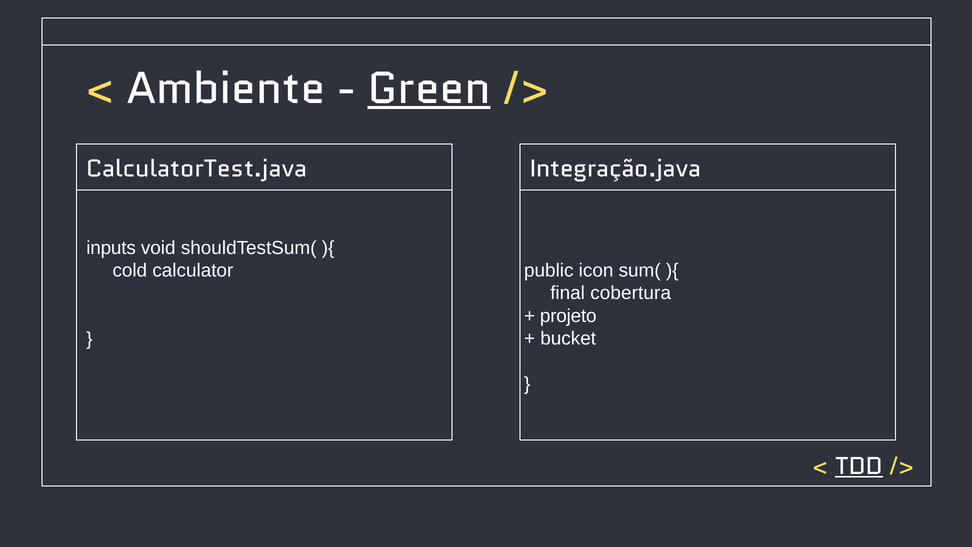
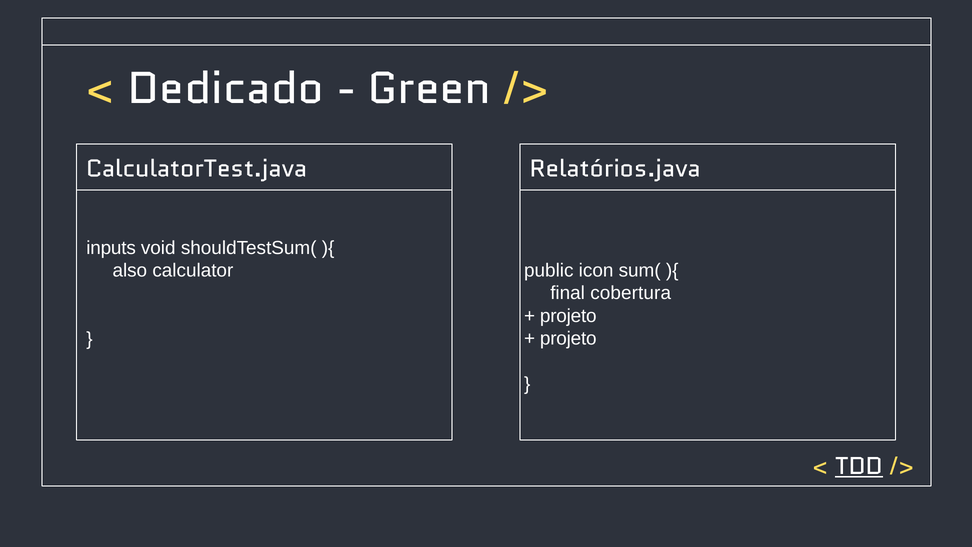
Ambiente: Ambiente -> Dedicado
Green underline: present -> none
Integração.java: Integração.java -> Relatórios.java
cold: cold -> also
bucket at (568, 338): bucket -> projeto
